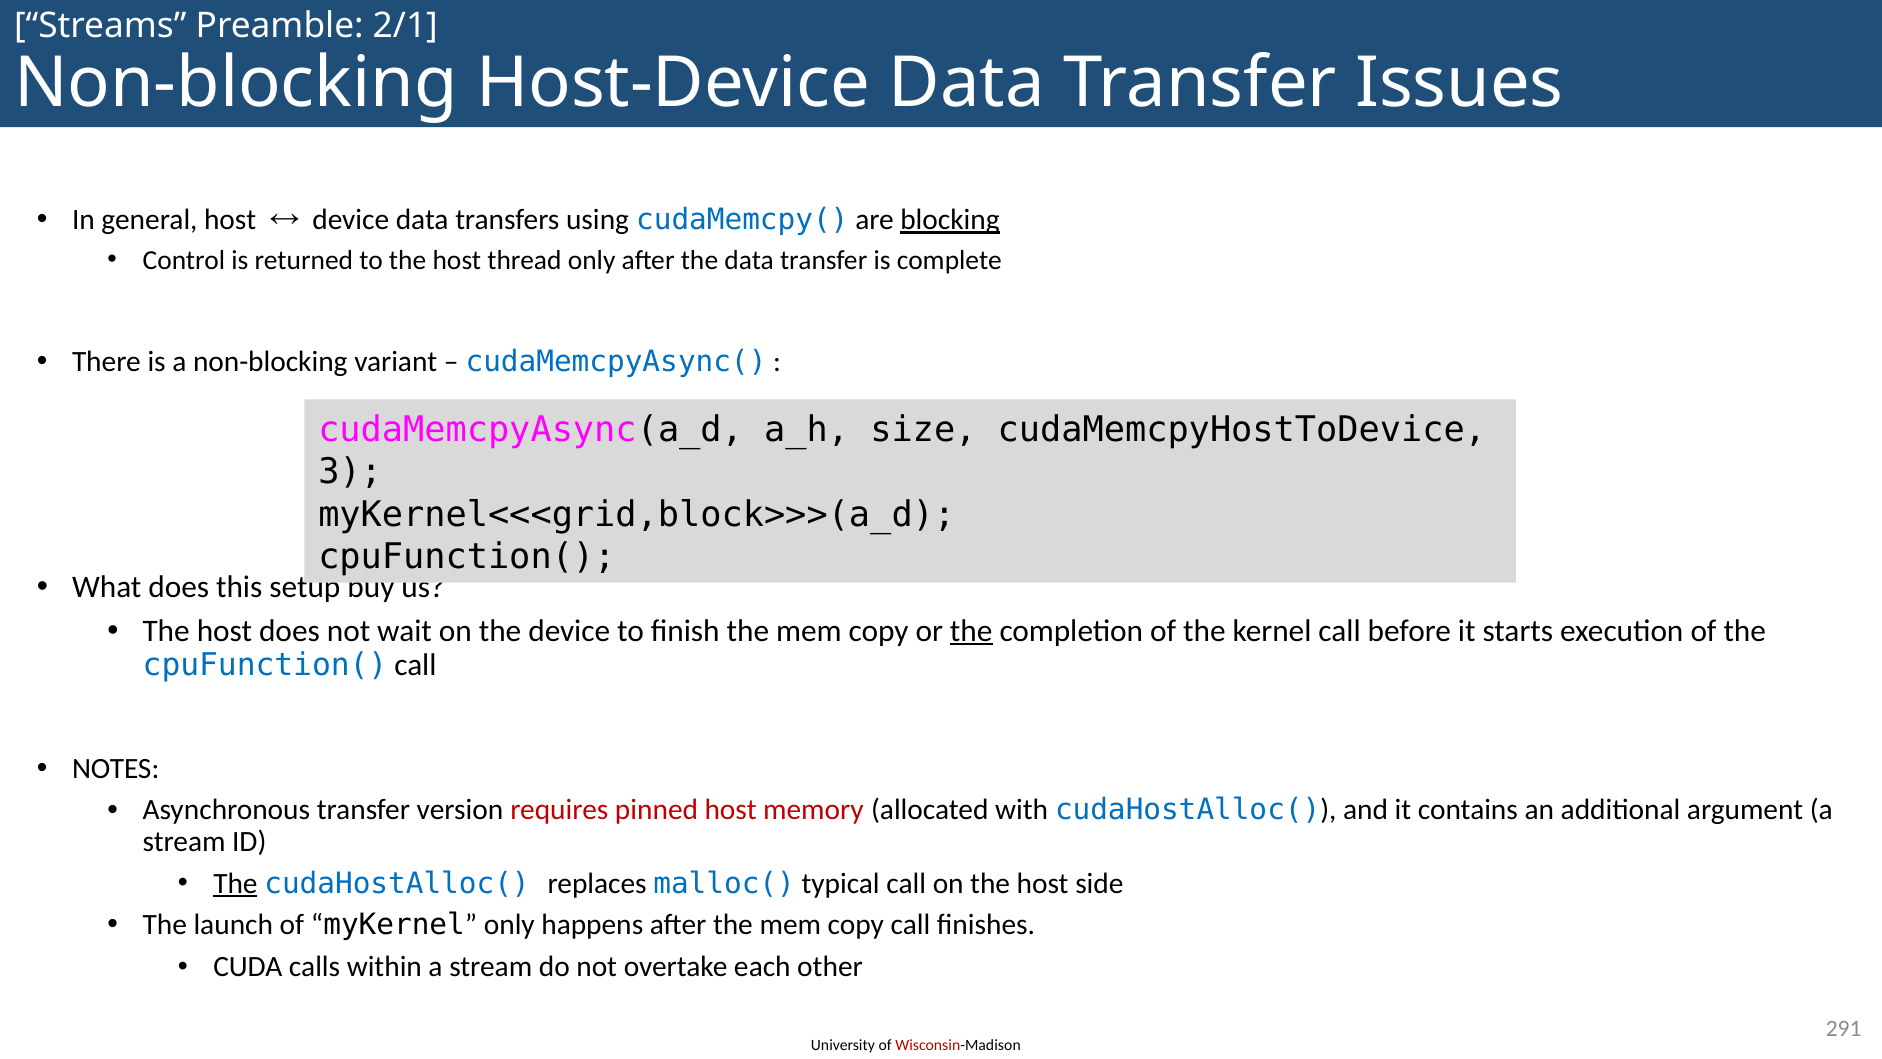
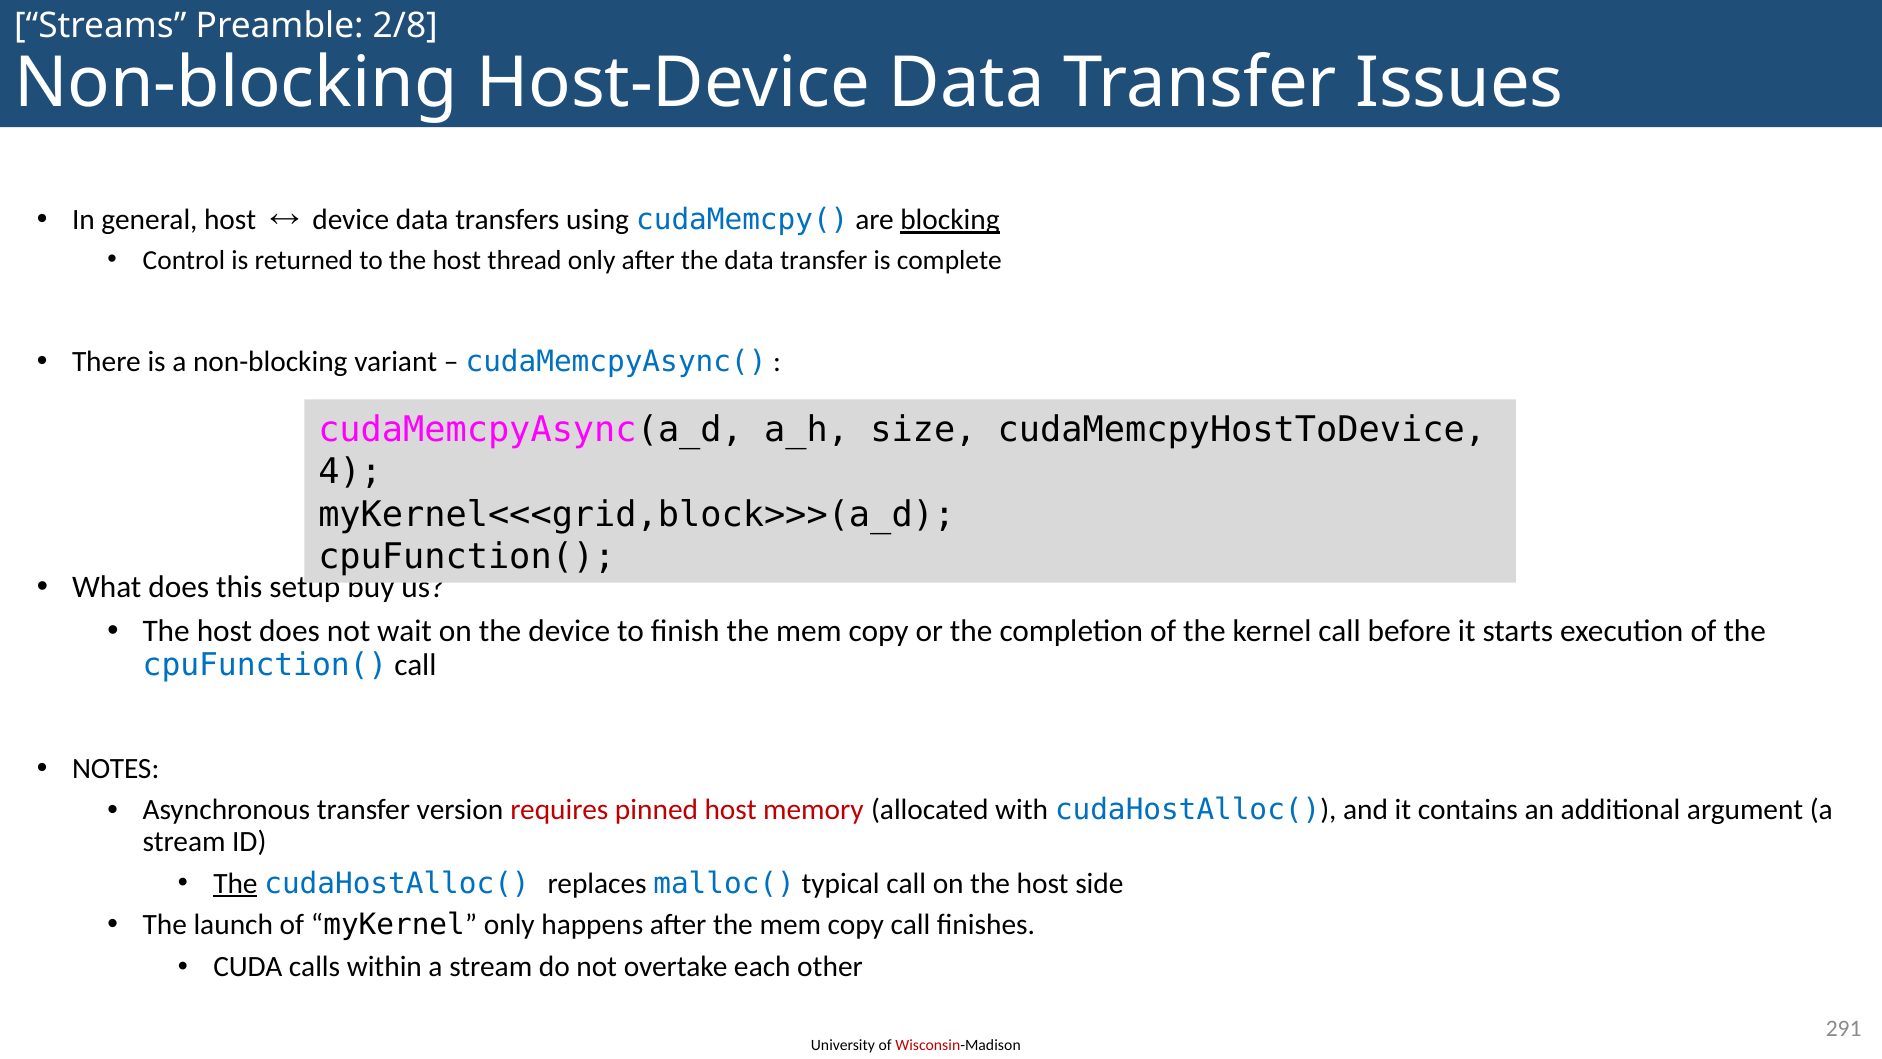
2/1: 2/1 -> 2/8
3: 3 -> 4
the at (971, 631) underline: present -> none
